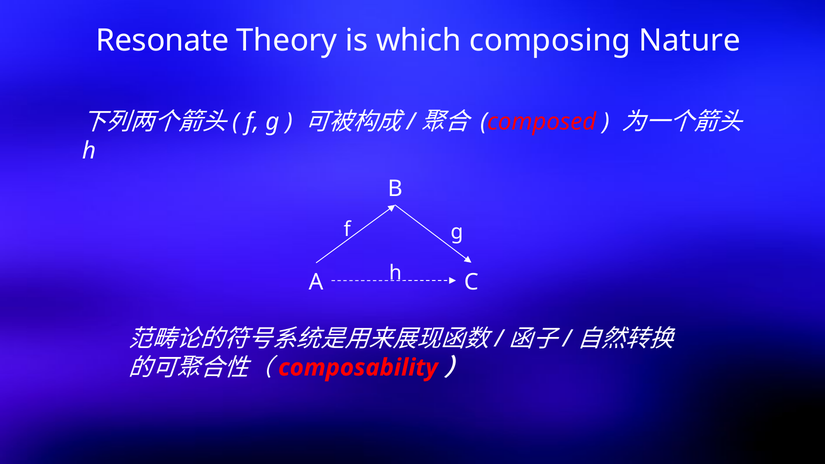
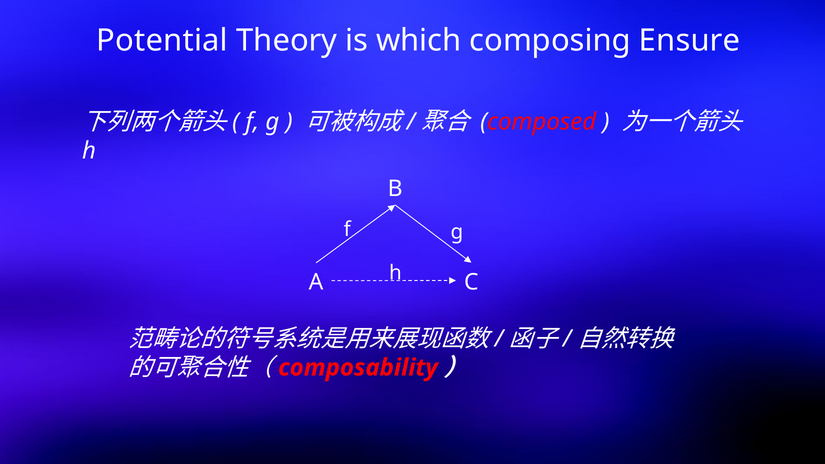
Resonate: Resonate -> Potential
Nature: Nature -> Ensure
